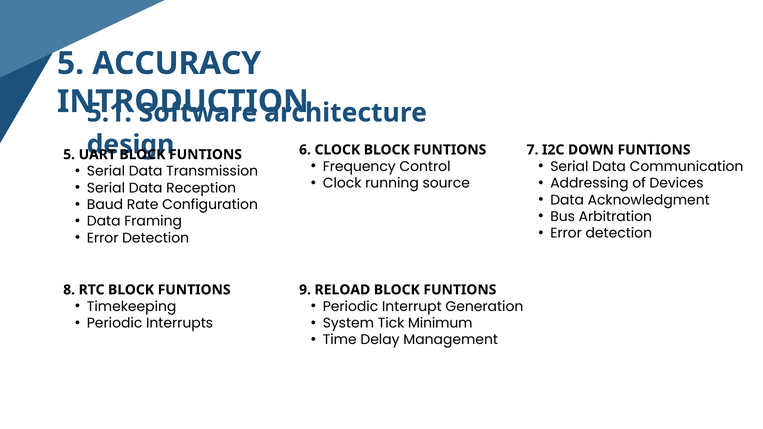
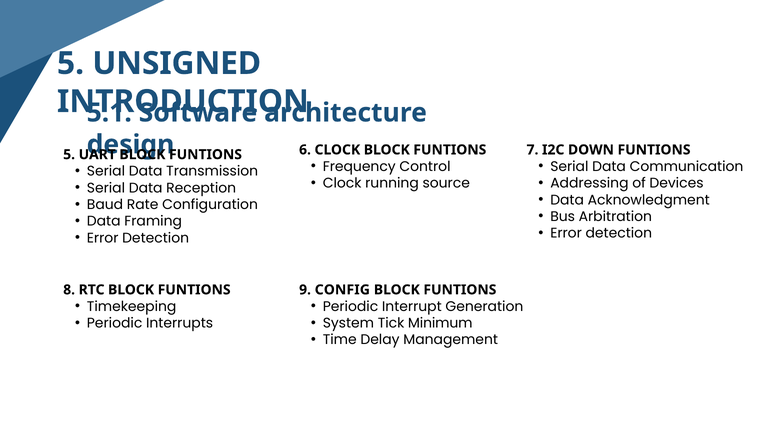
ACCURACY: ACCURACY -> UNSIGNED
RELOAD: RELOAD -> CONFIG
